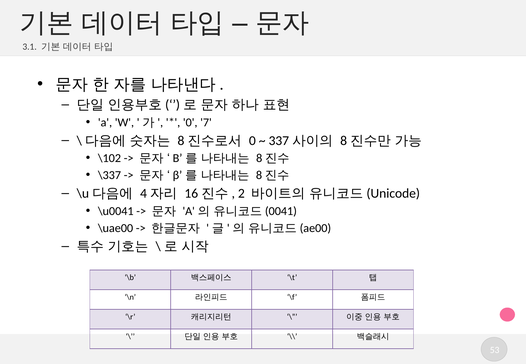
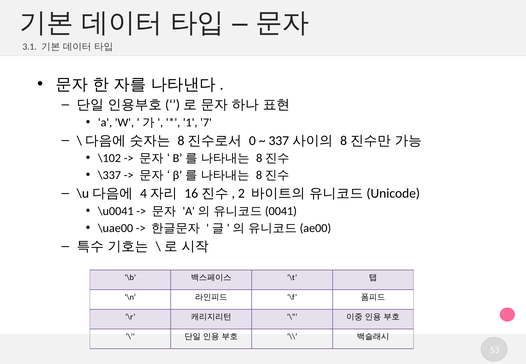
0 at (190, 122): 0 -> 1
